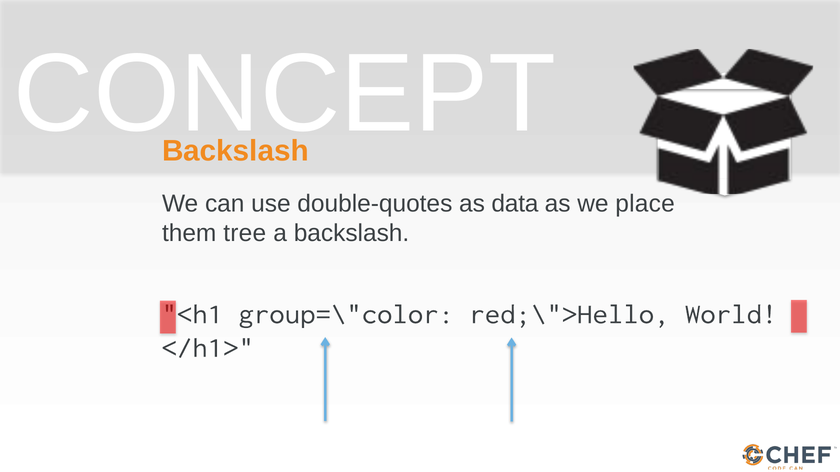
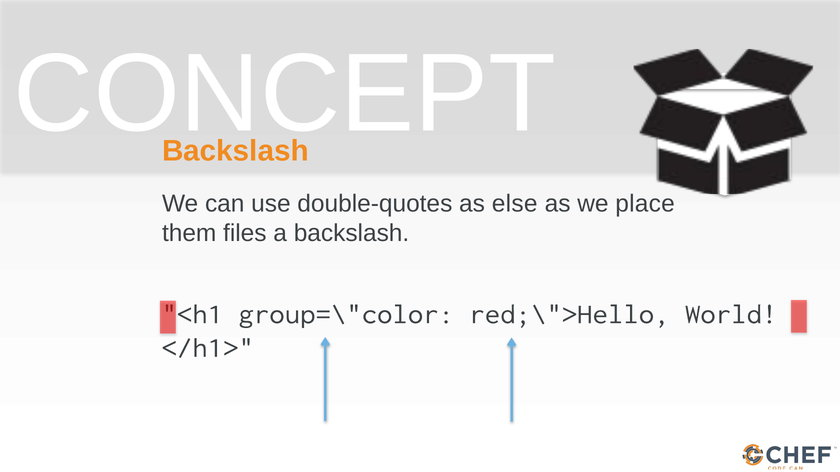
data: data -> else
tree: tree -> files
